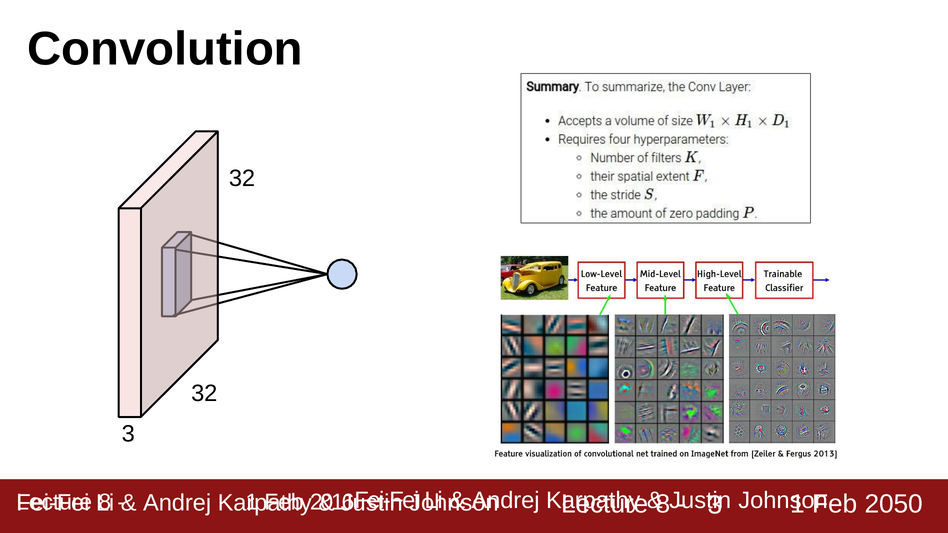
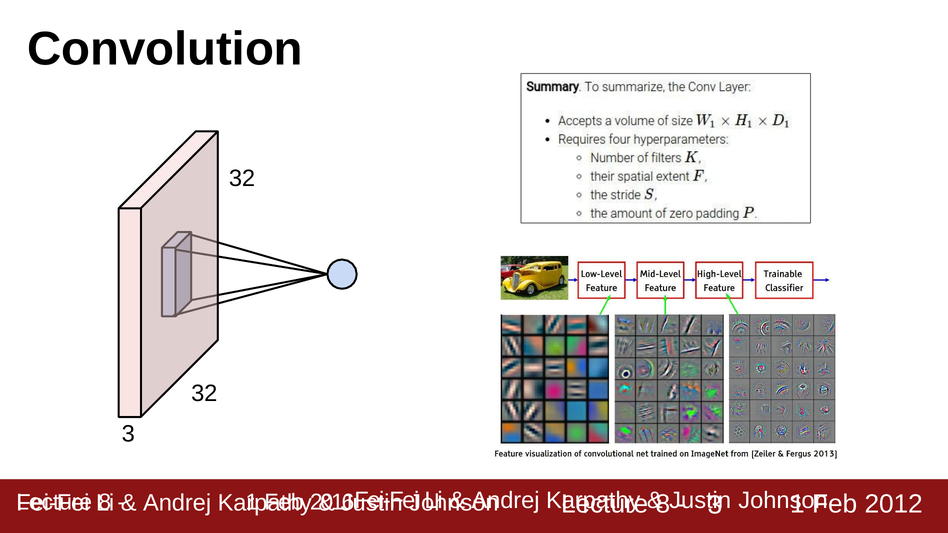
2050: 2050 -> 2012
